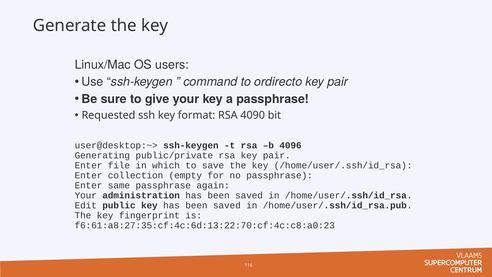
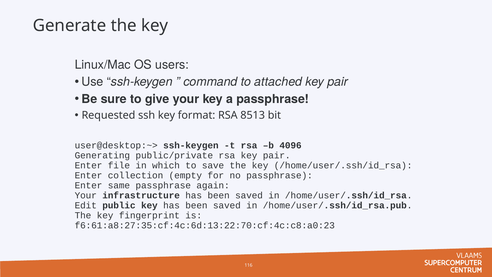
ordirecto: ordirecto -> attached
4090: 4090 -> 8513
administration: administration -> infrastructure
